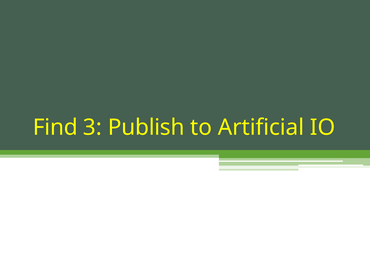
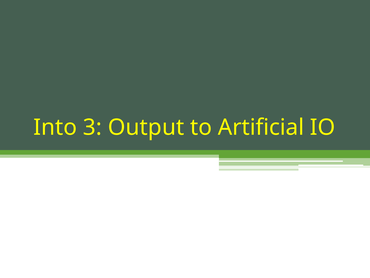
Find: Find -> Into
Publish: Publish -> Output
